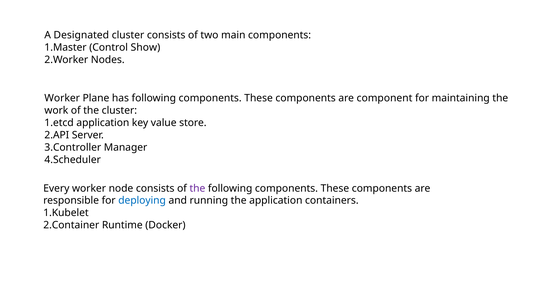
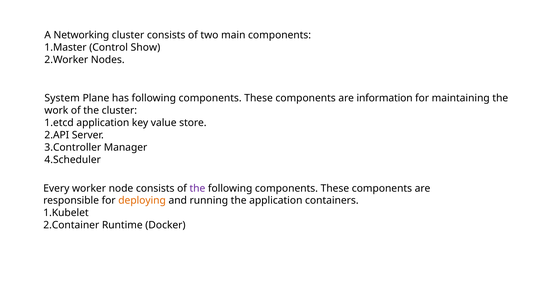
Designated: Designated -> Networking
Worker at (62, 98): Worker -> System
component: component -> information
deploying colour: blue -> orange
